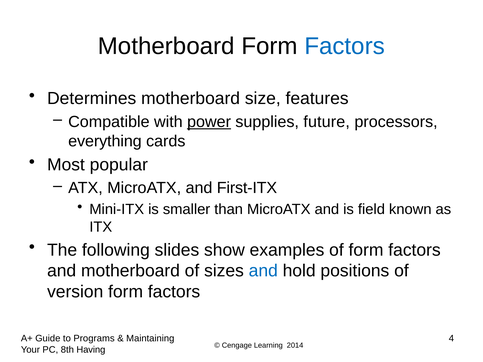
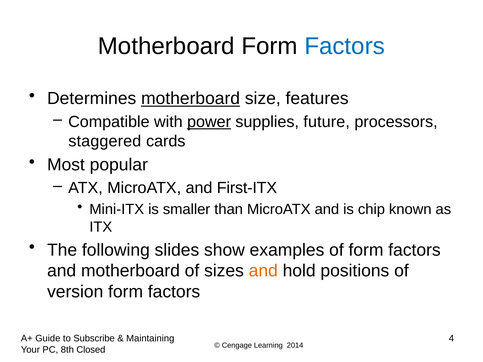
motherboard at (191, 99) underline: none -> present
everything: everything -> staggered
field: field -> chip
and at (263, 271) colour: blue -> orange
Programs: Programs -> Subscribe
Having: Having -> Closed
